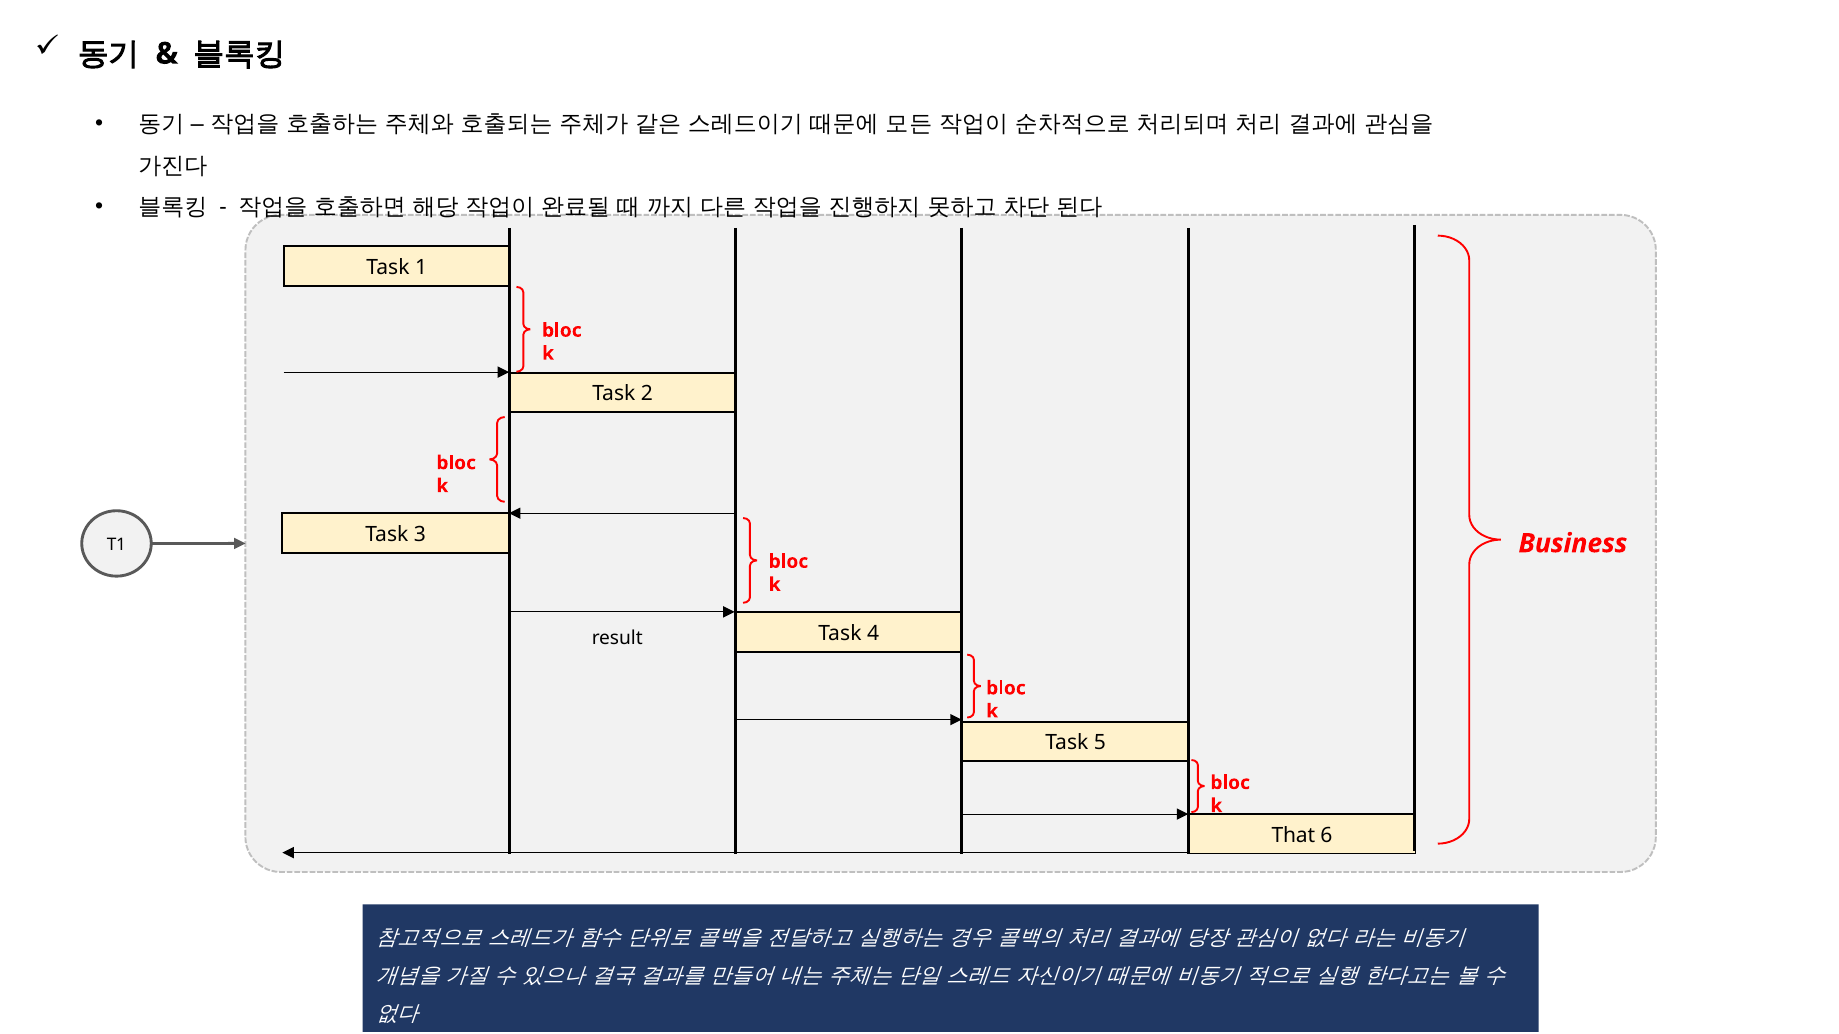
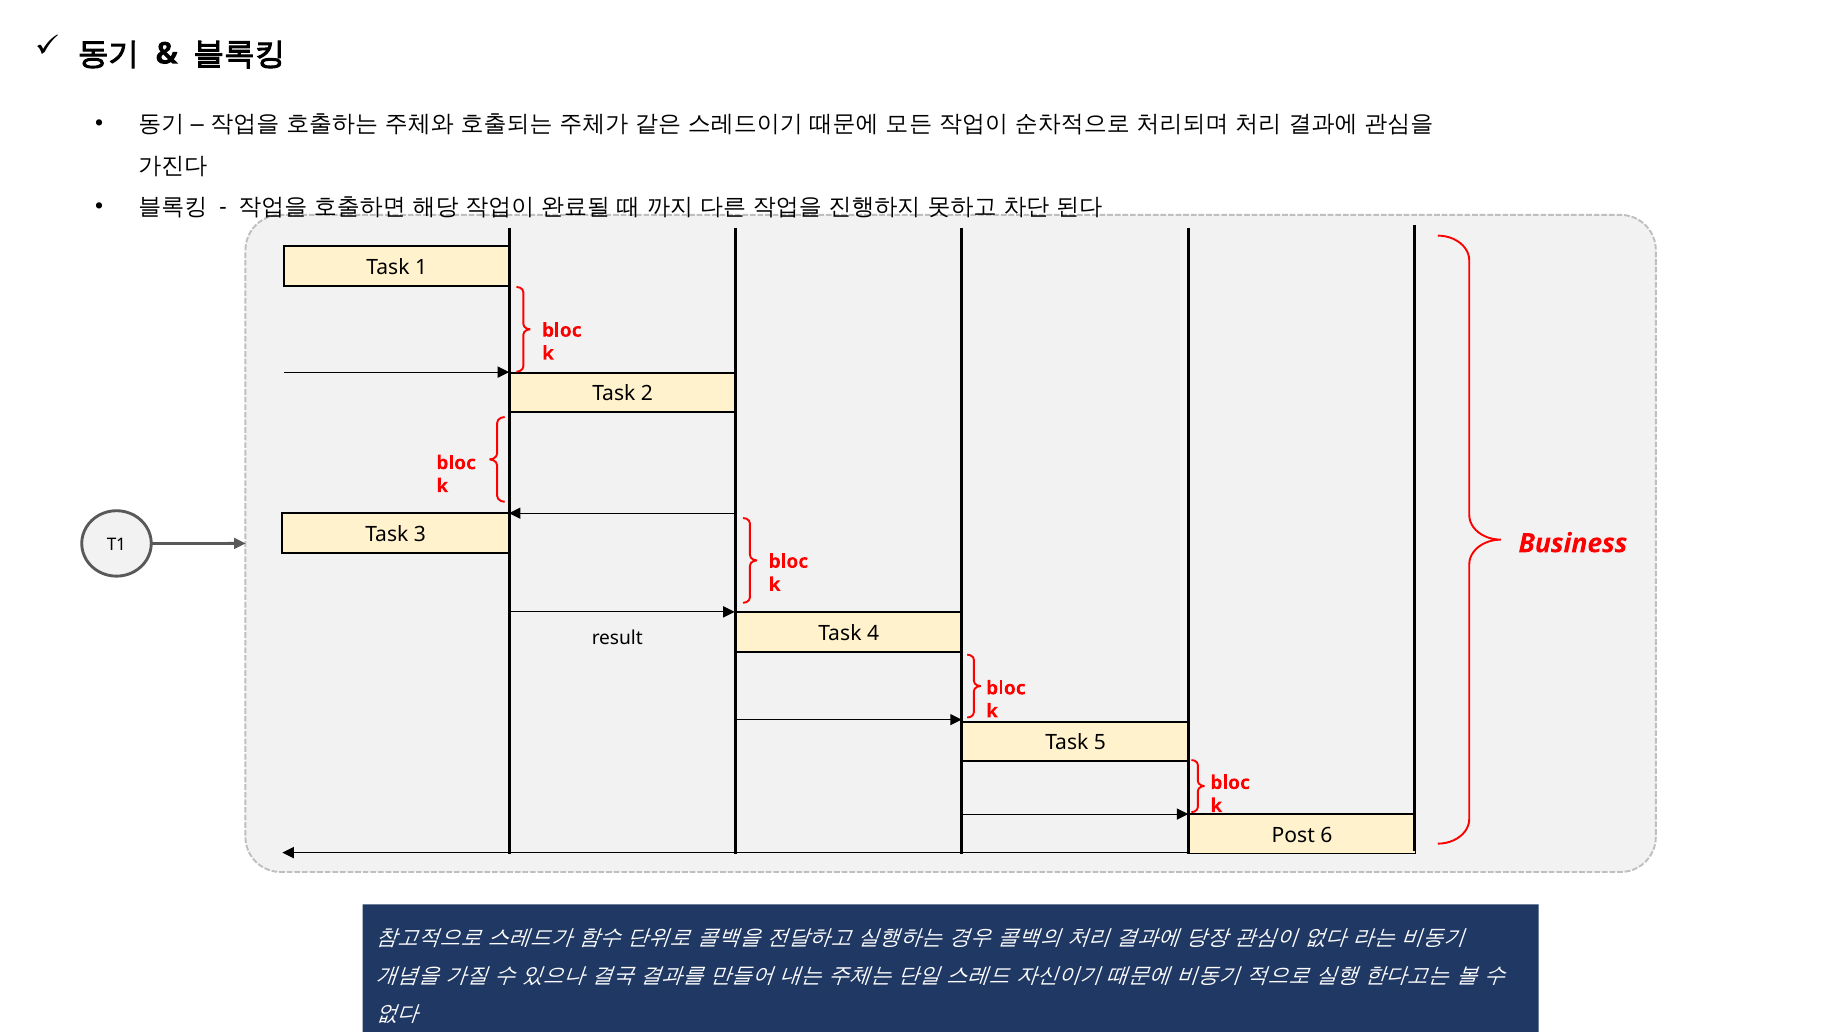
That: That -> Post
